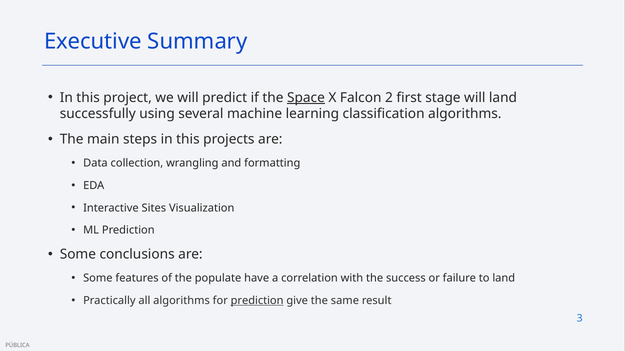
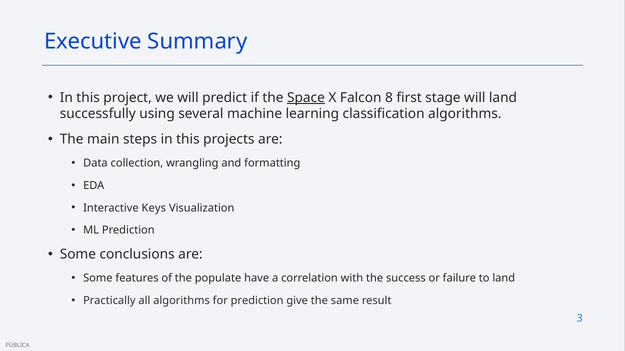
2: 2 -> 8
Sites: Sites -> Keys
prediction at (257, 301) underline: present -> none
